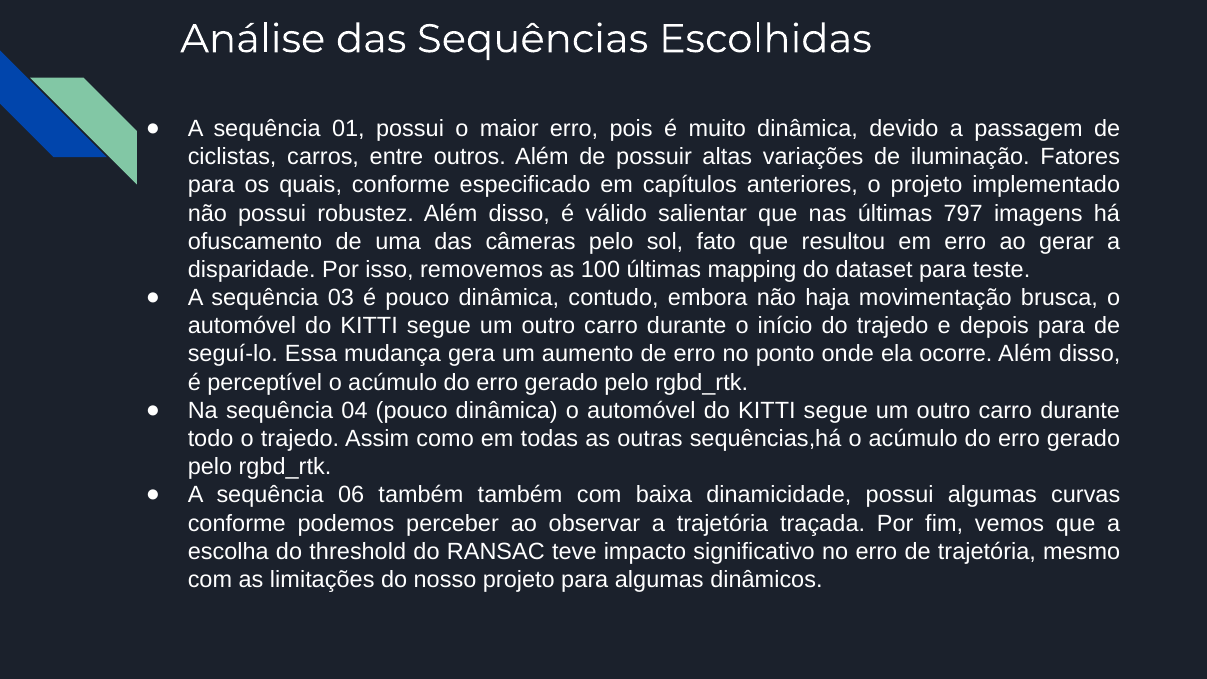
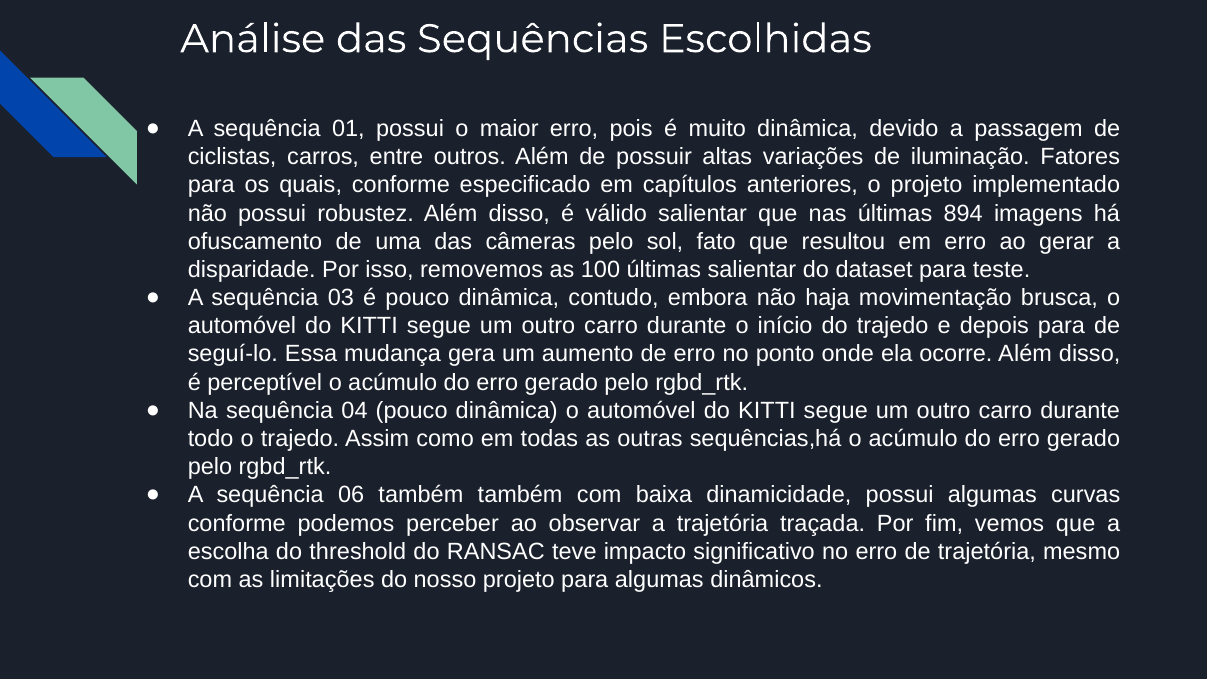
797: 797 -> 894
últimas mapping: mapping -> salientar
